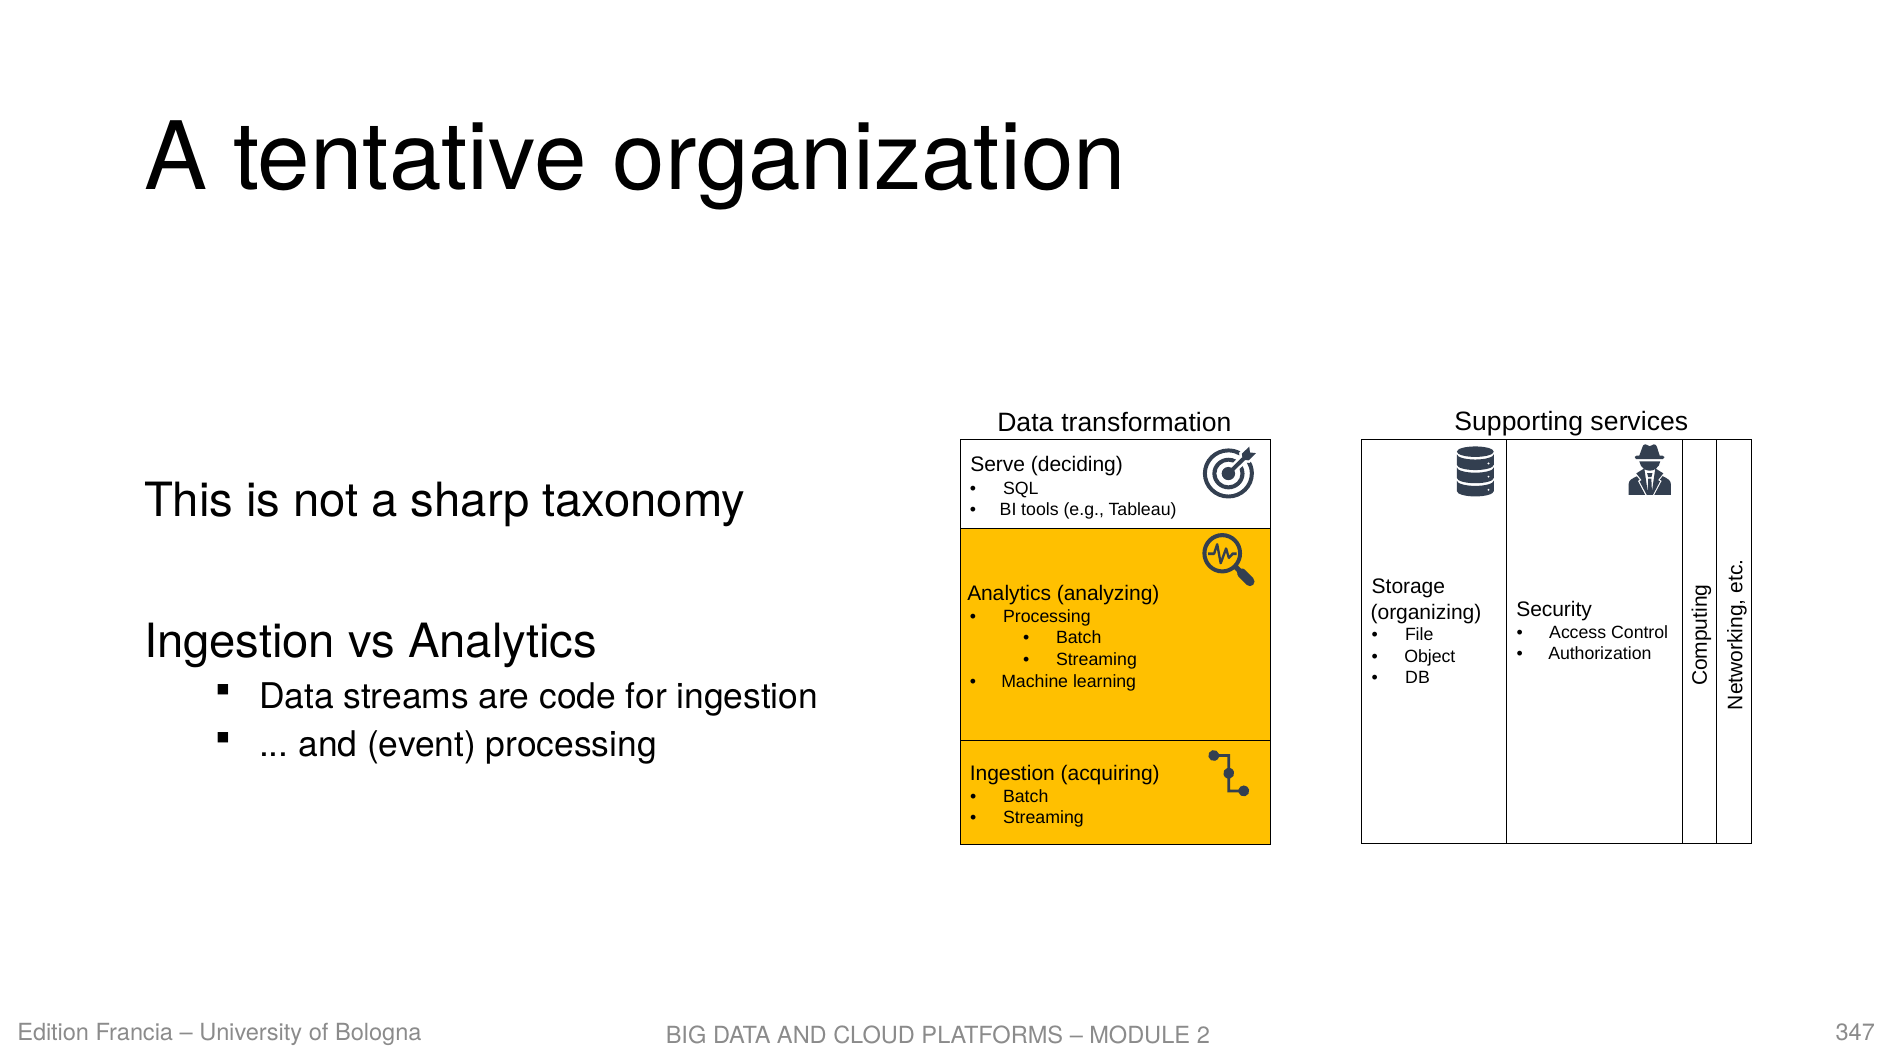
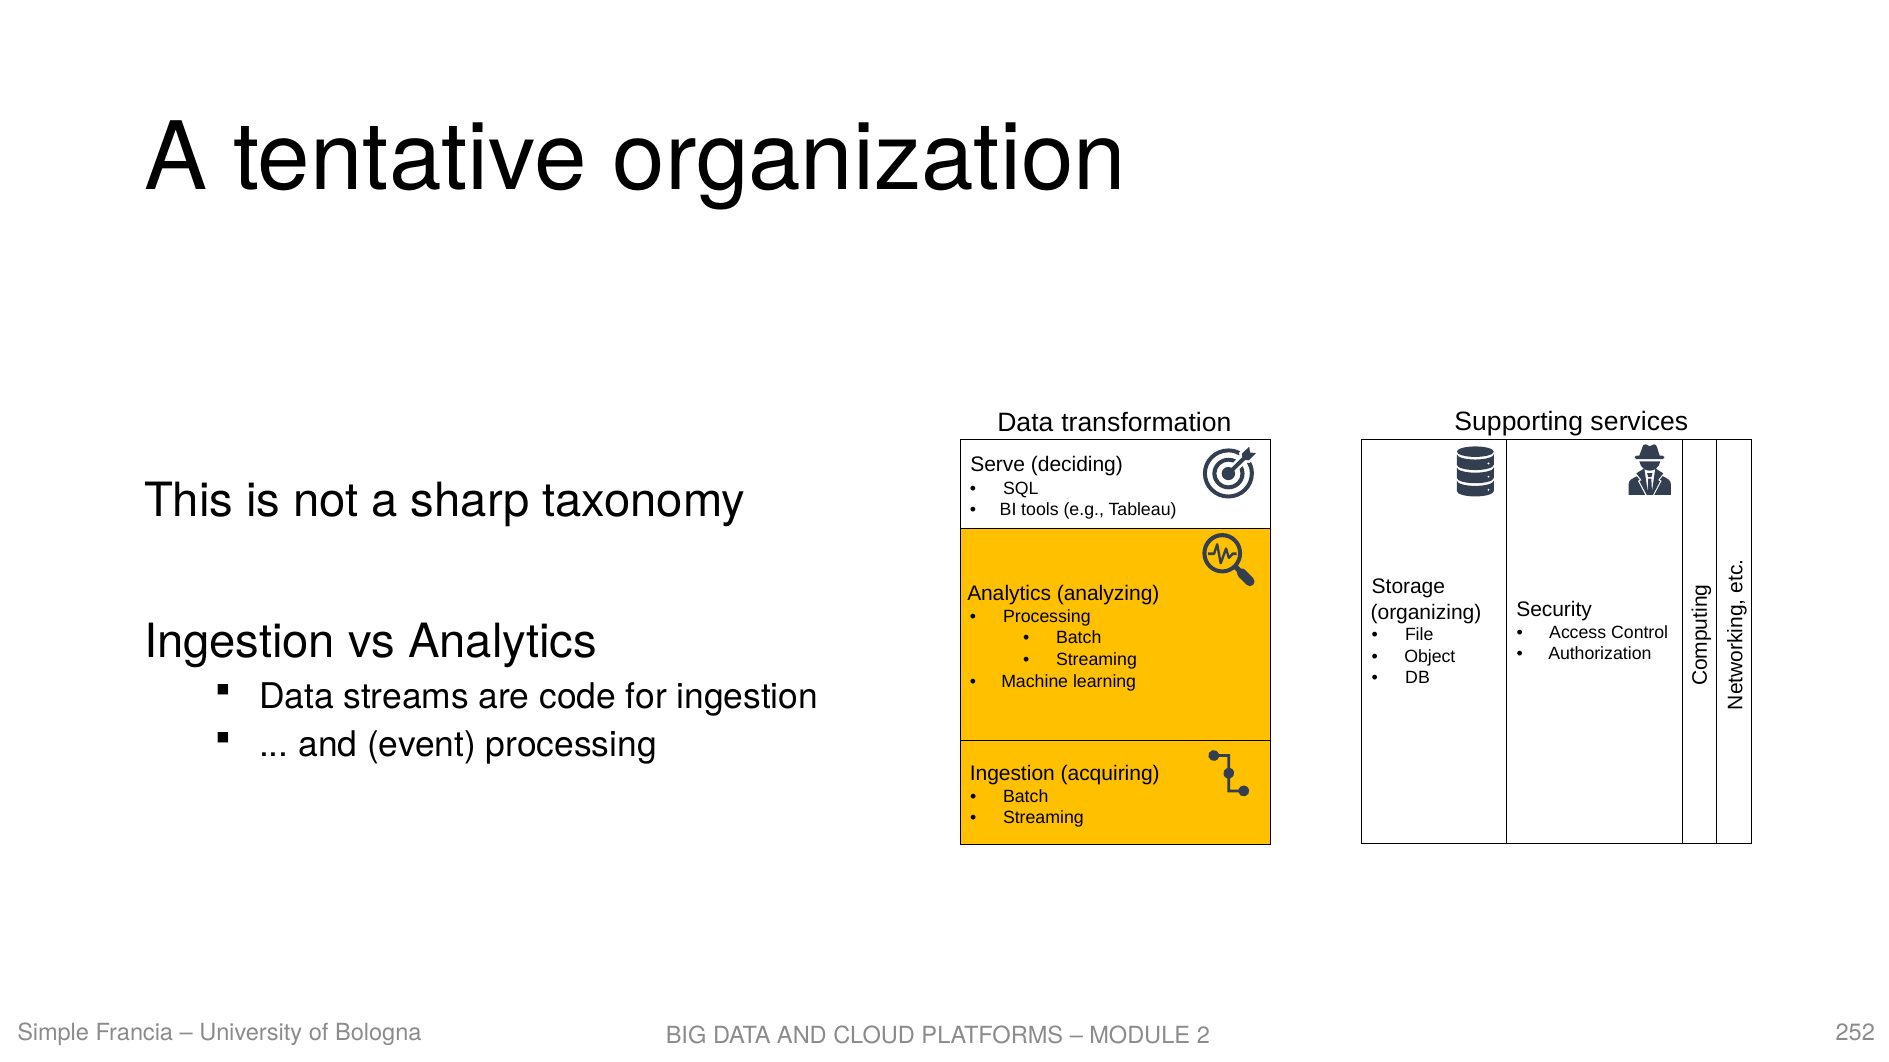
Edition: Edition -> Simple
347: 347 -> 252
